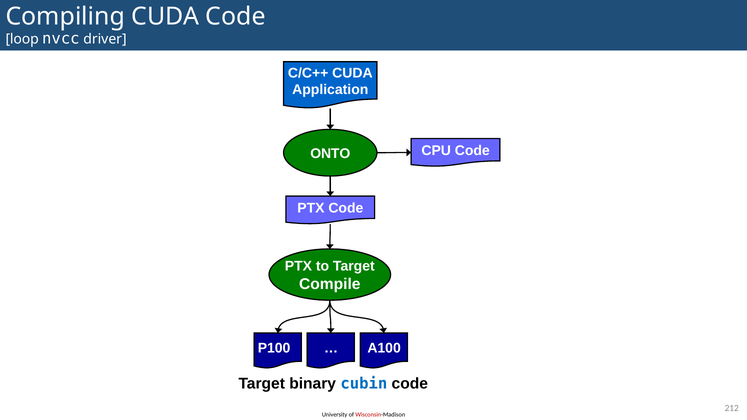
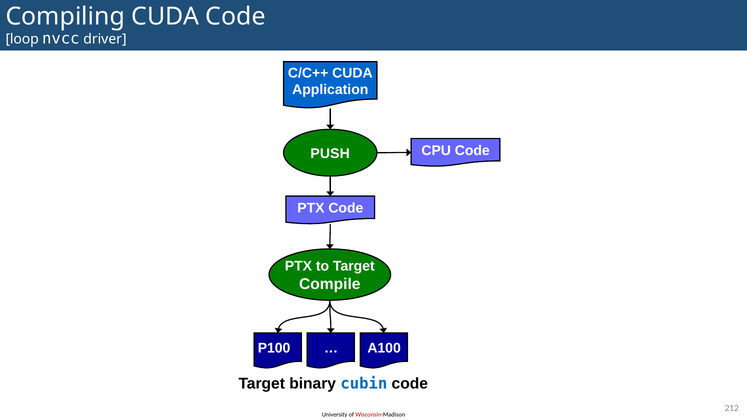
ONTO: ONTO -> PUSH
